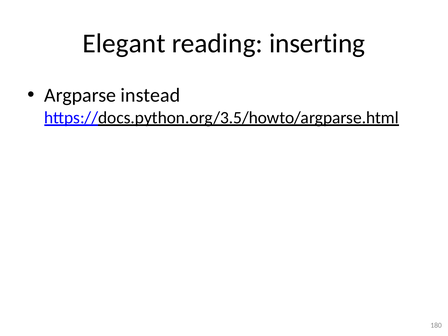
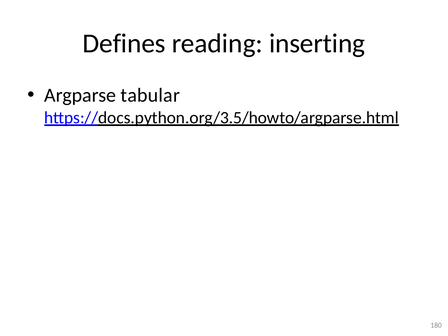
Elegant: Elegant -> Defines
instead: instead -> tabular
